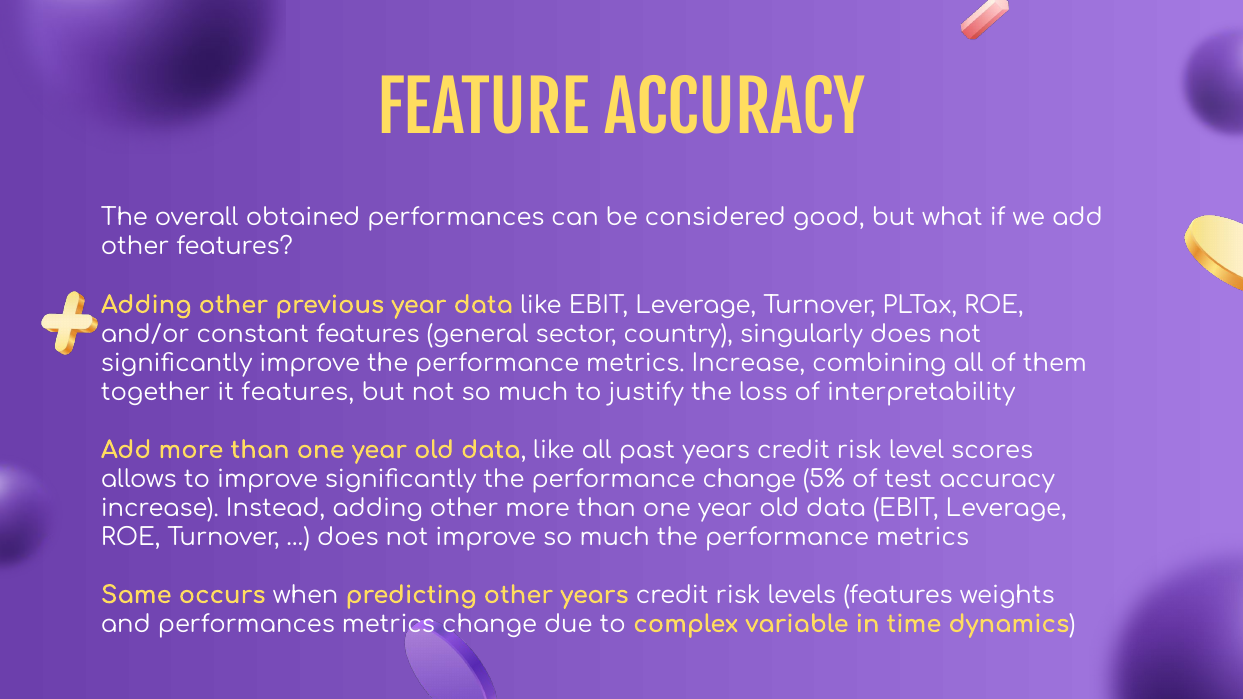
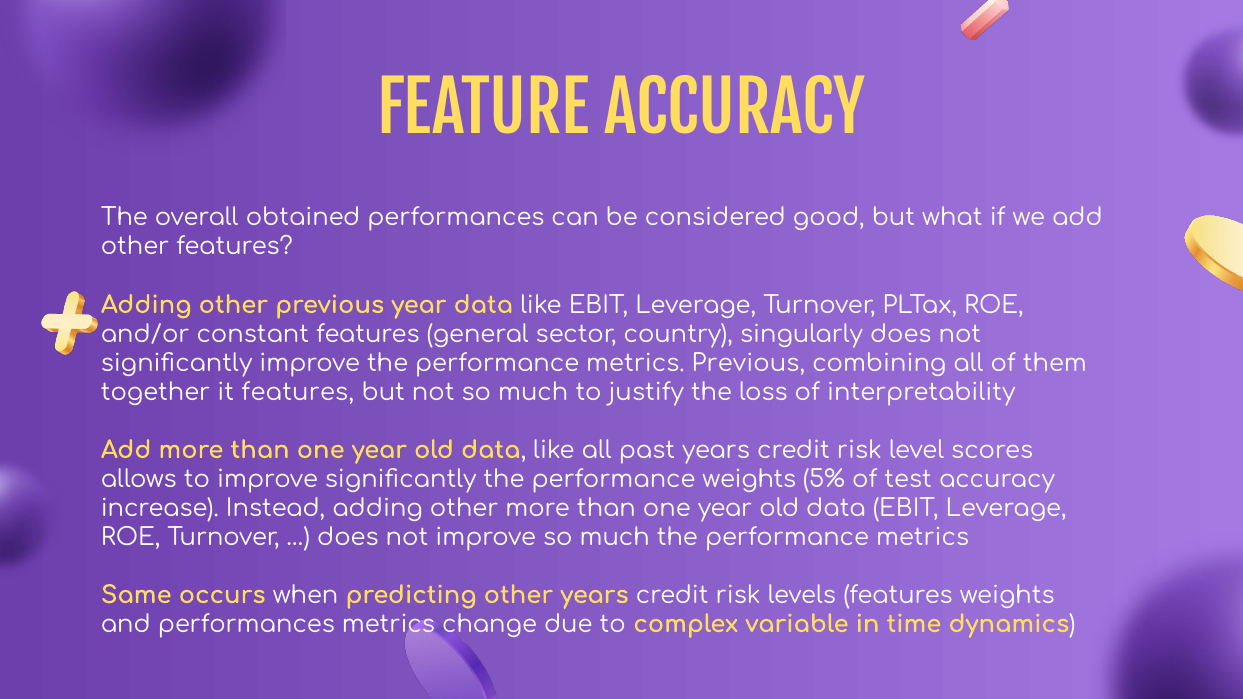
metrics Increase: Increase -> Previous
performance change: change -> weights
